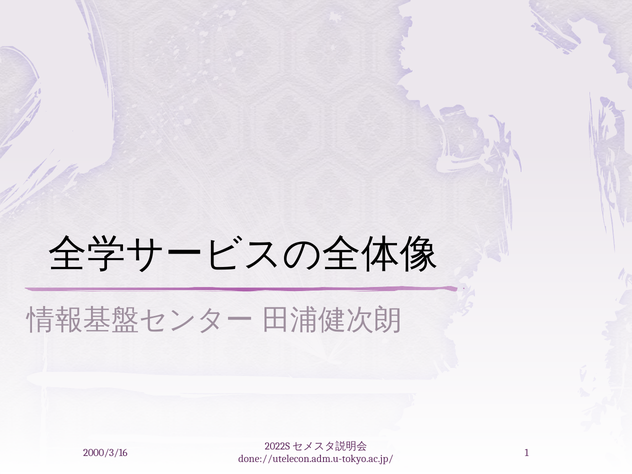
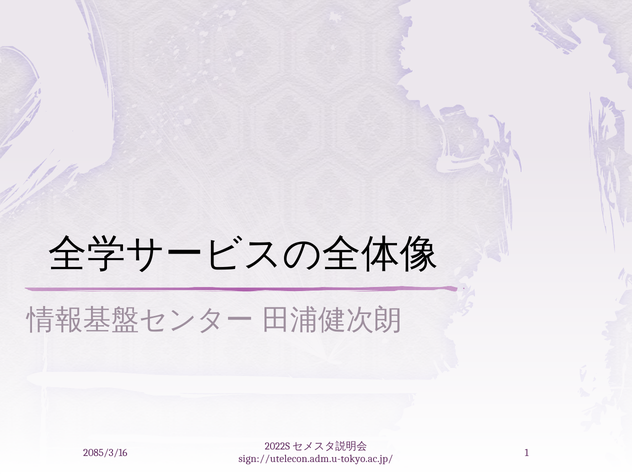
2000/3/16: 2000/3/16 -> 2085/3/16
done://utelecon.adm.u-tokyo.ac.jp/: done://utelecon.adm.u-tokyo.ac.jp/ -> sign://utelecon.adm.u-tokyo.ac.jp/
